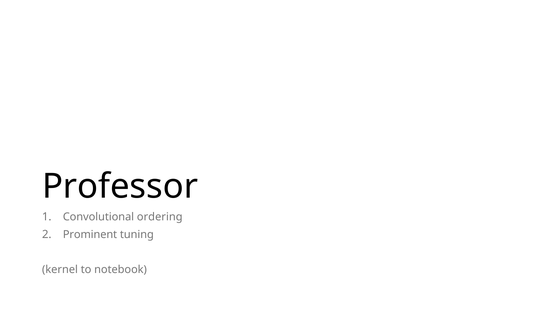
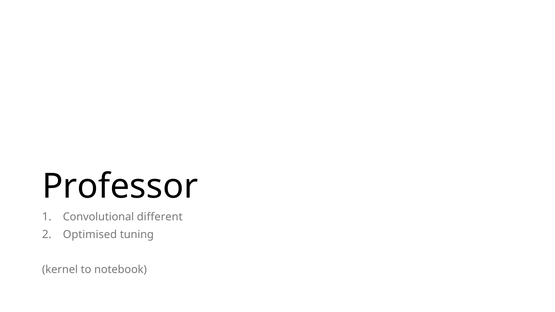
ordering: ordering -> different
Prominent: Prominent -> Optimised
